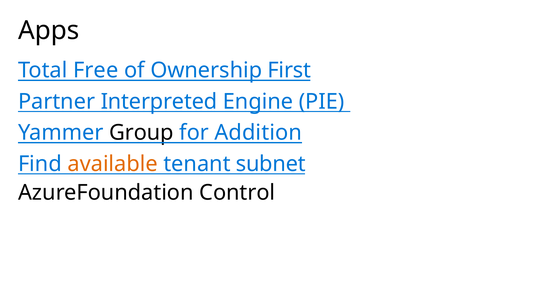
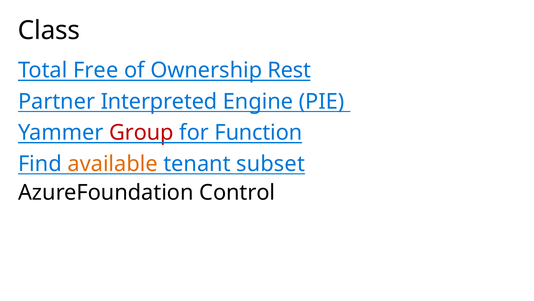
Apps: Apps -> Class
First: First -> Rest
Group colour: black -> red
Addition: Addition -> Function
subnet: subnet -> subset
